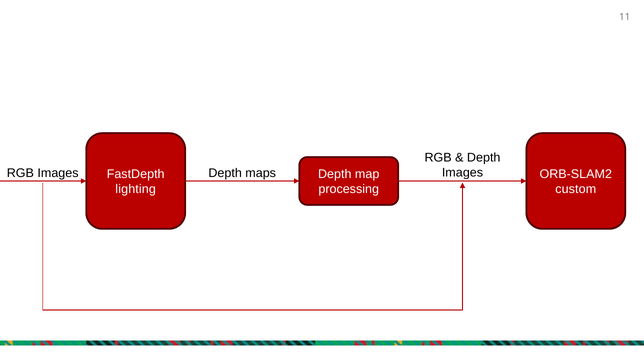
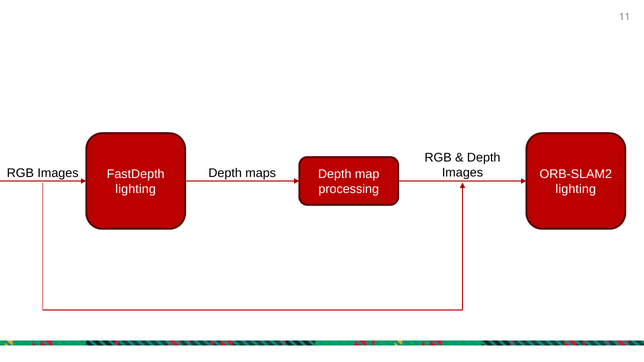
custom at (576, 189): custom -> lighting
